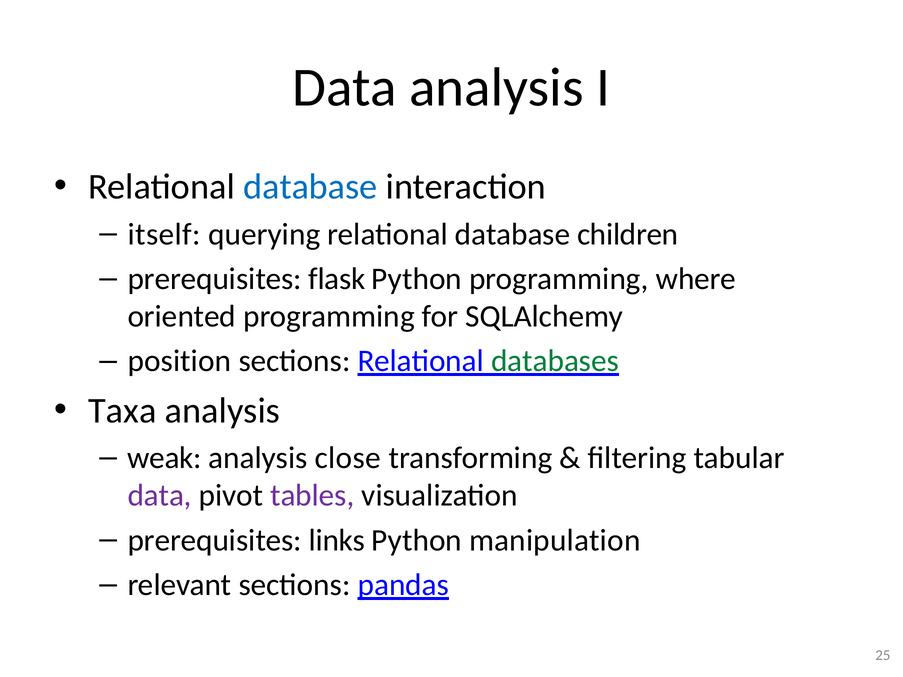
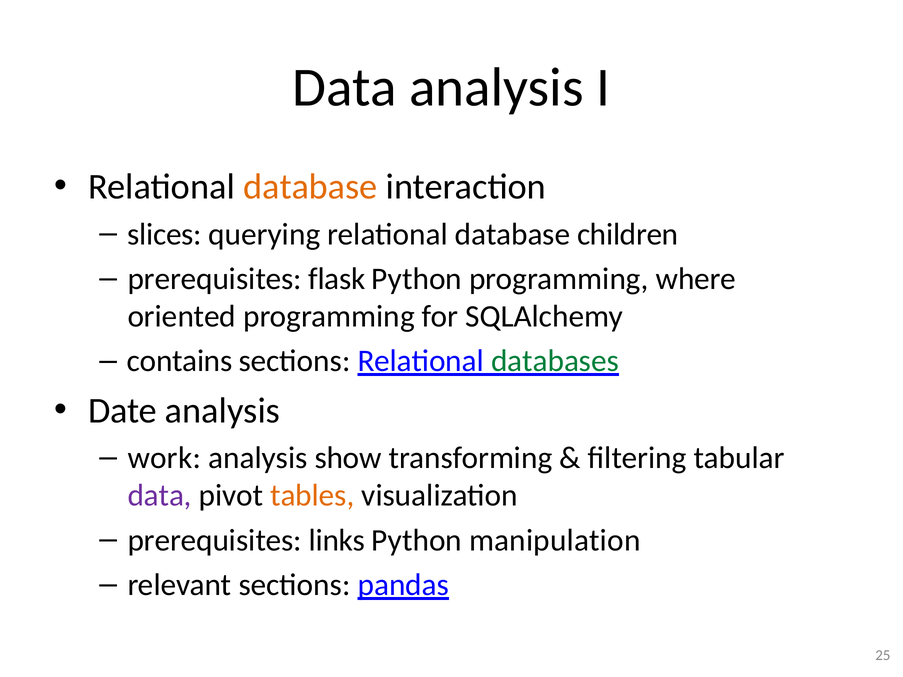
database at (310, 187) colour: blue -> orange
itself: itself -> slices
position: position -> contains
Taxa: Taxa -> Date
weak: weak -> work
close: close -> show
tables colour: purple -> orange
